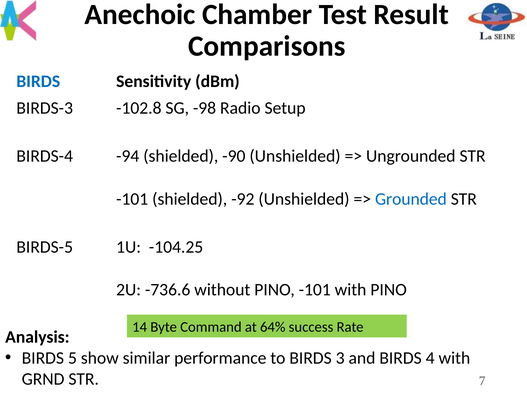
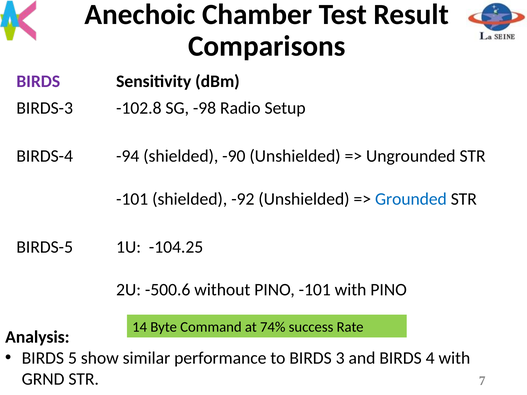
BIRDS at (38, 81) colour: blue -> purple
-736.6: -736.6 -> -500.6
64%: 64% -> 74%
